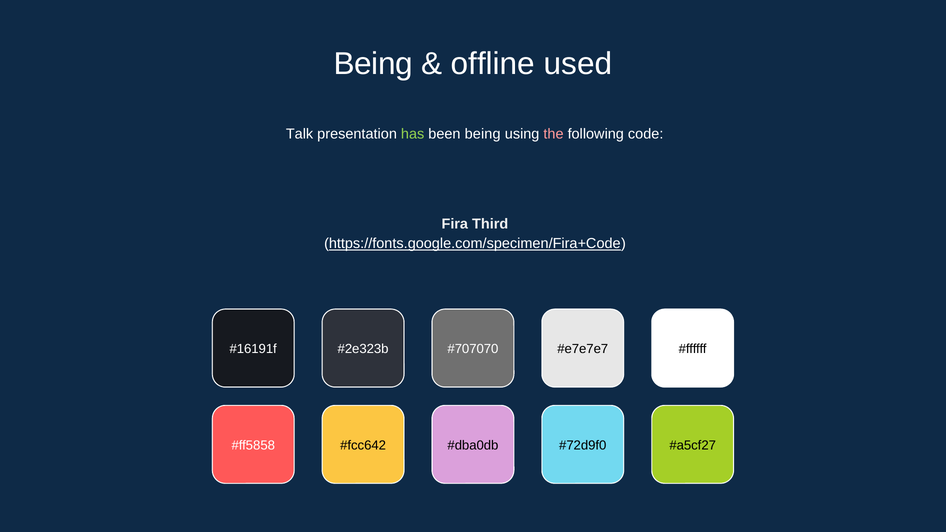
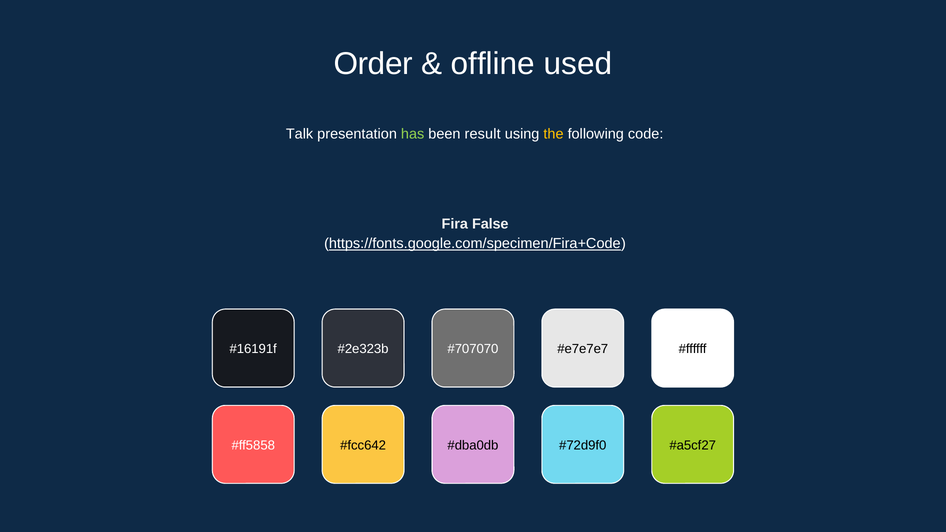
Being at (373, 64): Being -> Order
been being: being -> result
the colour: pink -> yellow
Third: Third -> False
